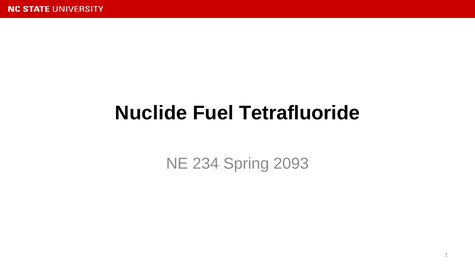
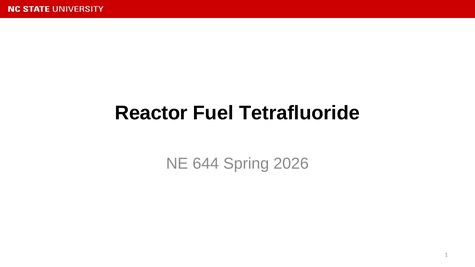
Nuclide: Nuclide -> Reactor
234: 234 -> 644
2093: 2093 -> 2026
